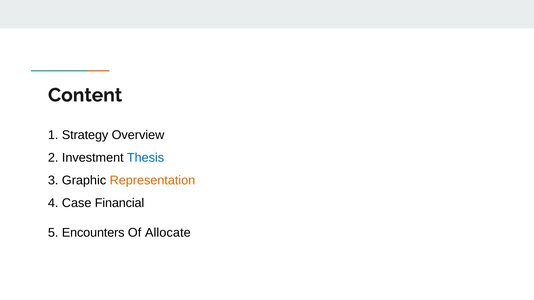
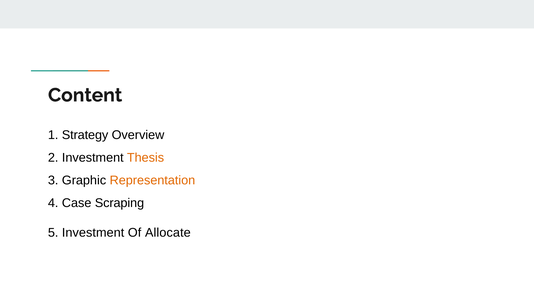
Thesis colour: blue -> orange
Financial: Financial -> Scraping
5 Encounters: Encounters -> Investment
